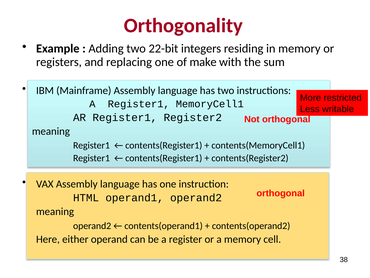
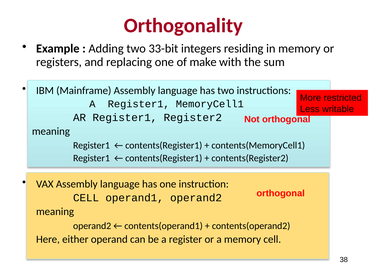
22-bit: 22-bit -> 33-bit
HTML at (86, 197): HTML -> CELL
